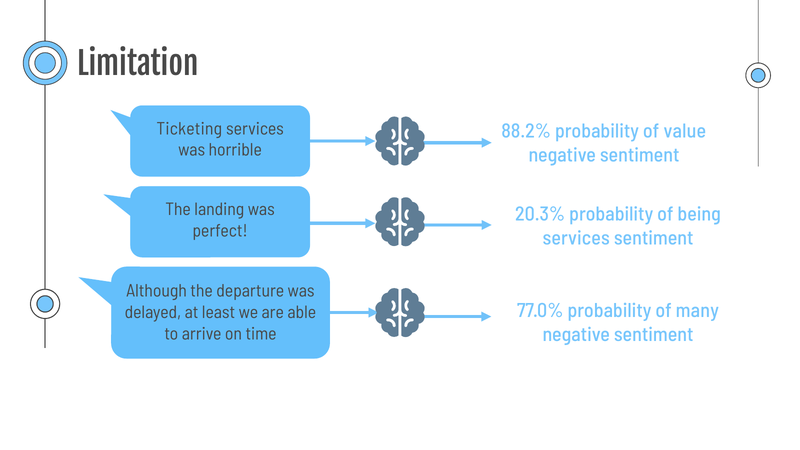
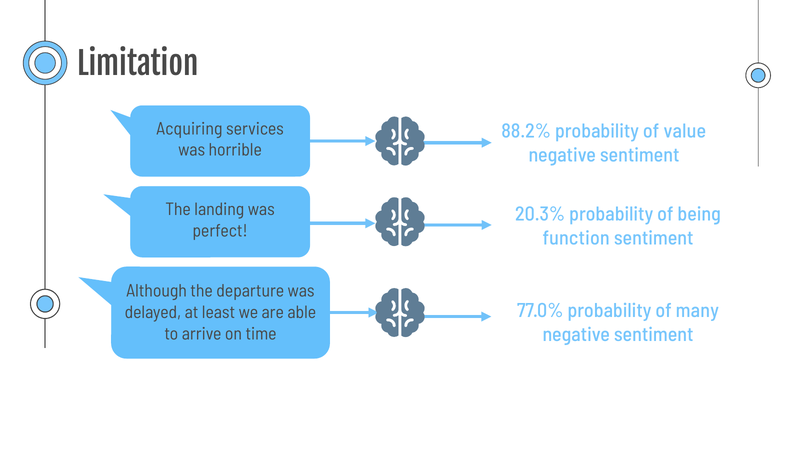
Ticketing: Ticketing -> Acquiring
services at (576, 238): services -> function
